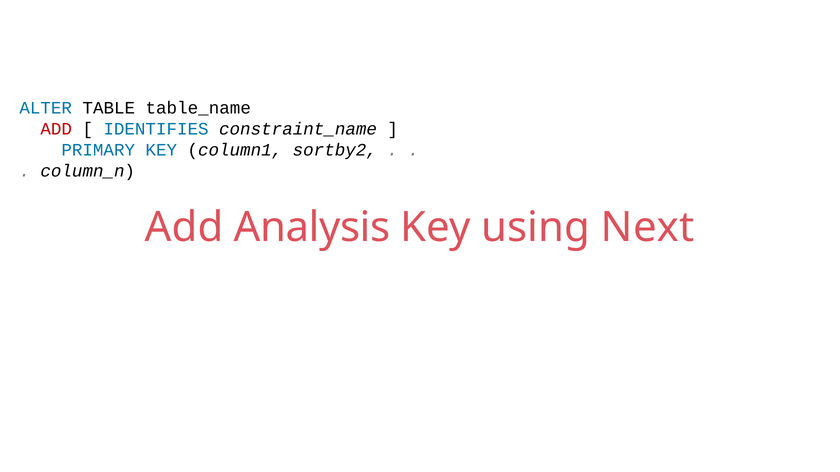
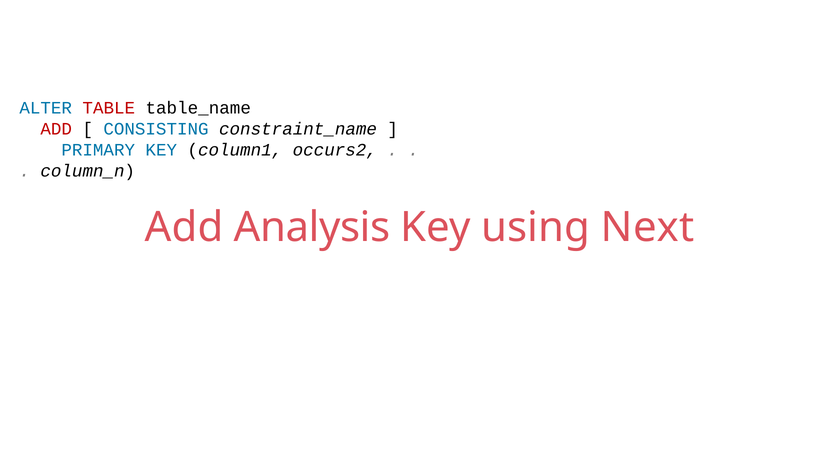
TABLE colour: black -> red
IDENTIFIES: IDENTIFIES -> CONSISTING
sortby2: sortby2 -> occurs2
